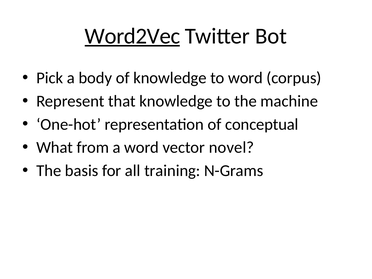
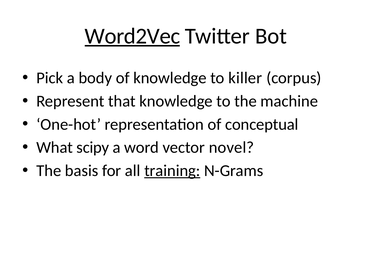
to word: word -> killer
from: from -> scipy
training underline: none -> present
